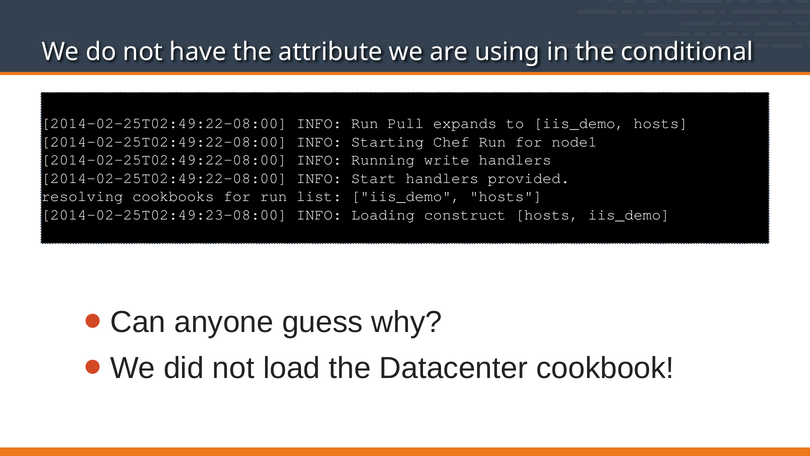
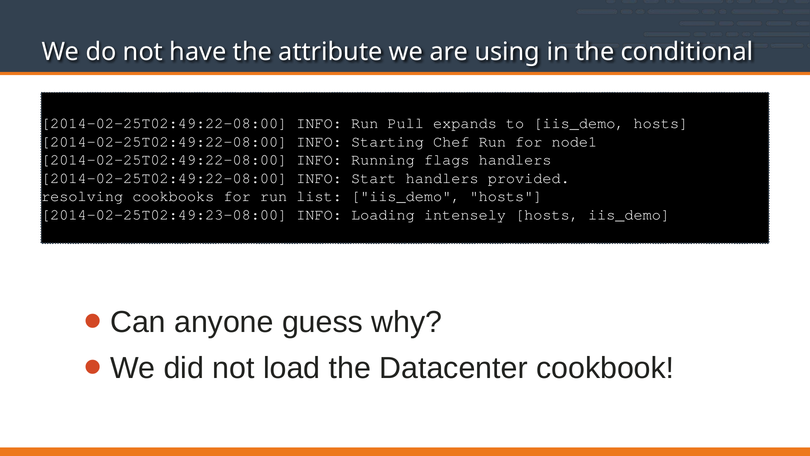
write: write -> flags
construct: construct -> intensely
